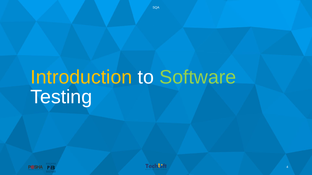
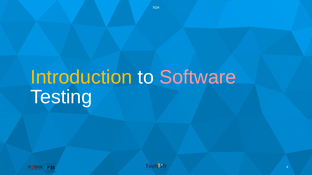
Software colour: light green -> pink
